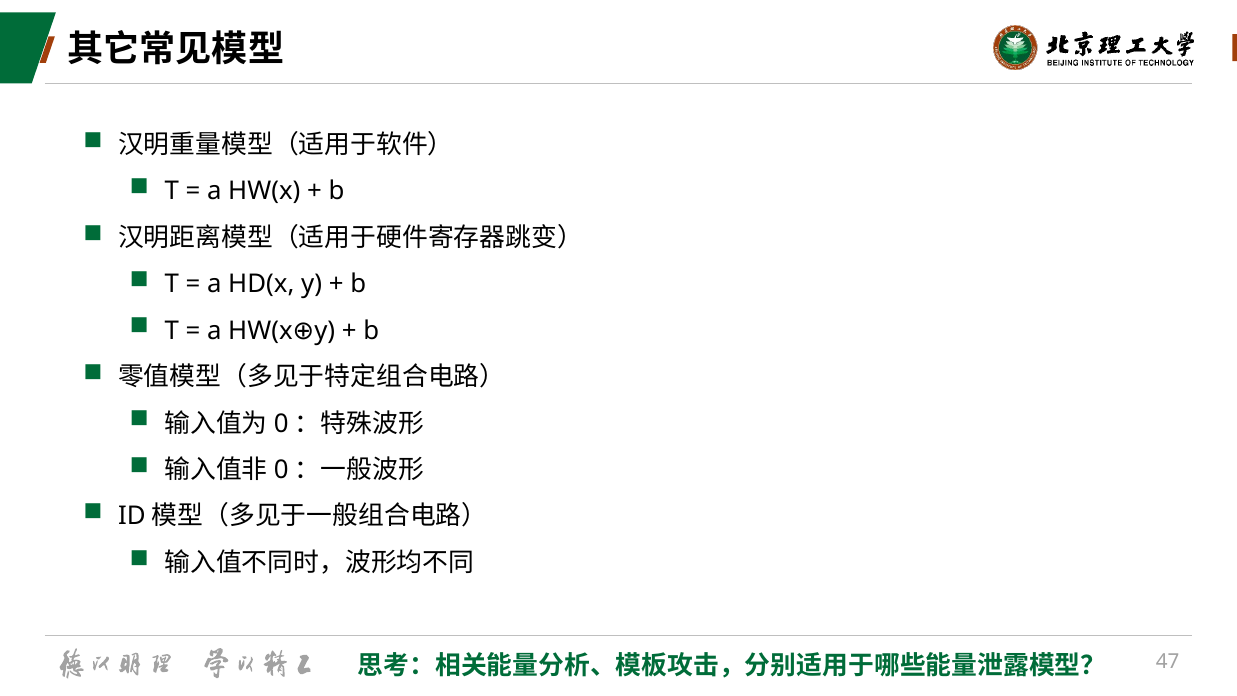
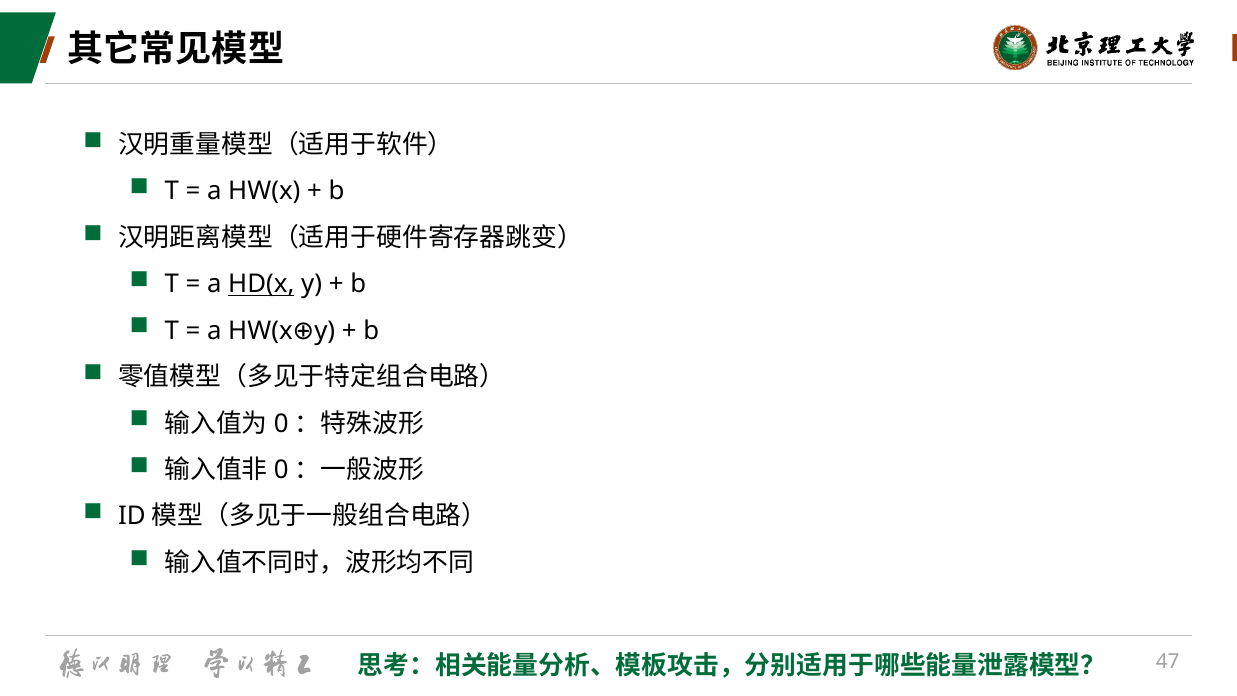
HD(x underline: none -> present
